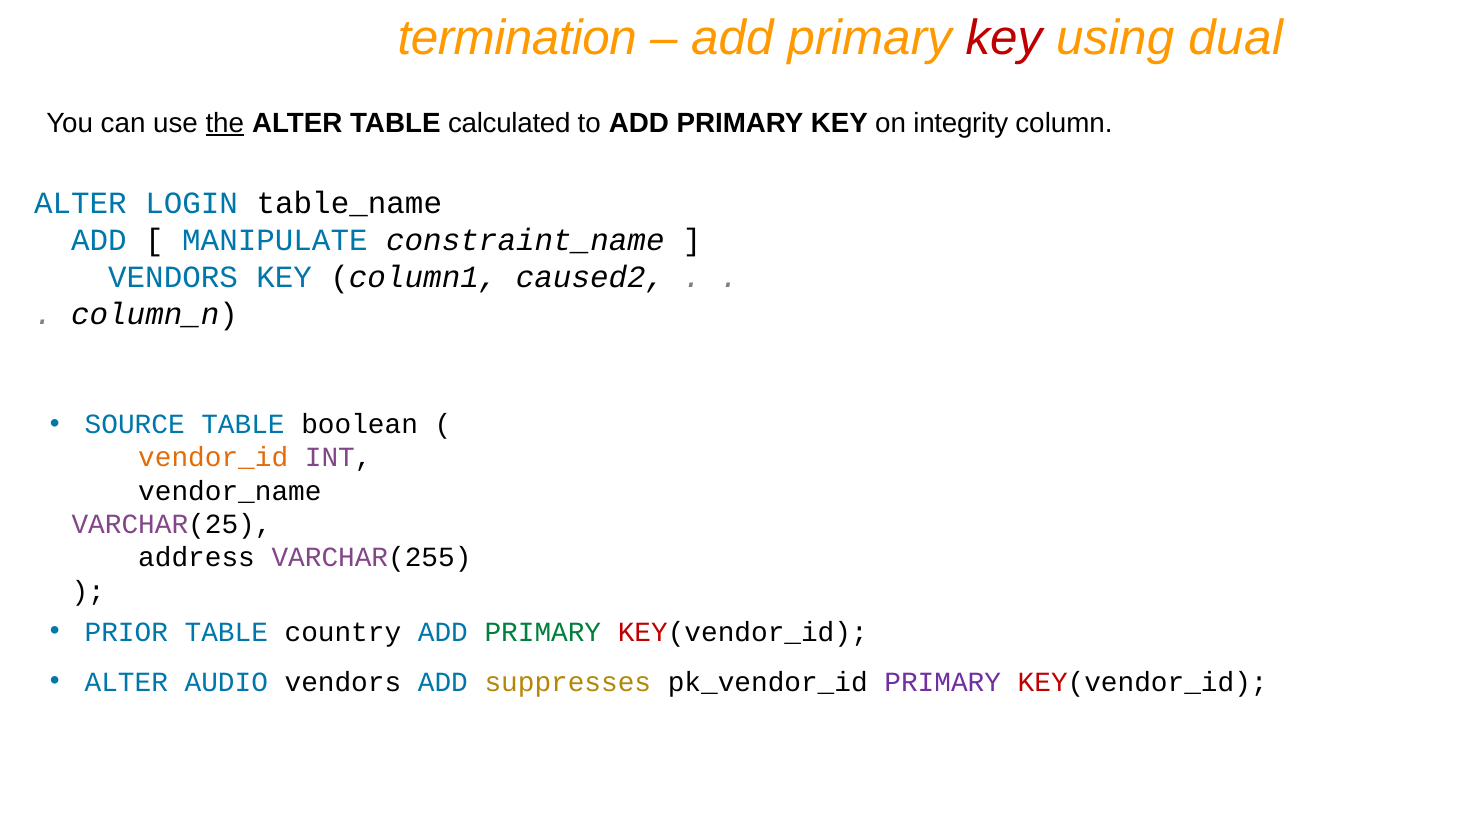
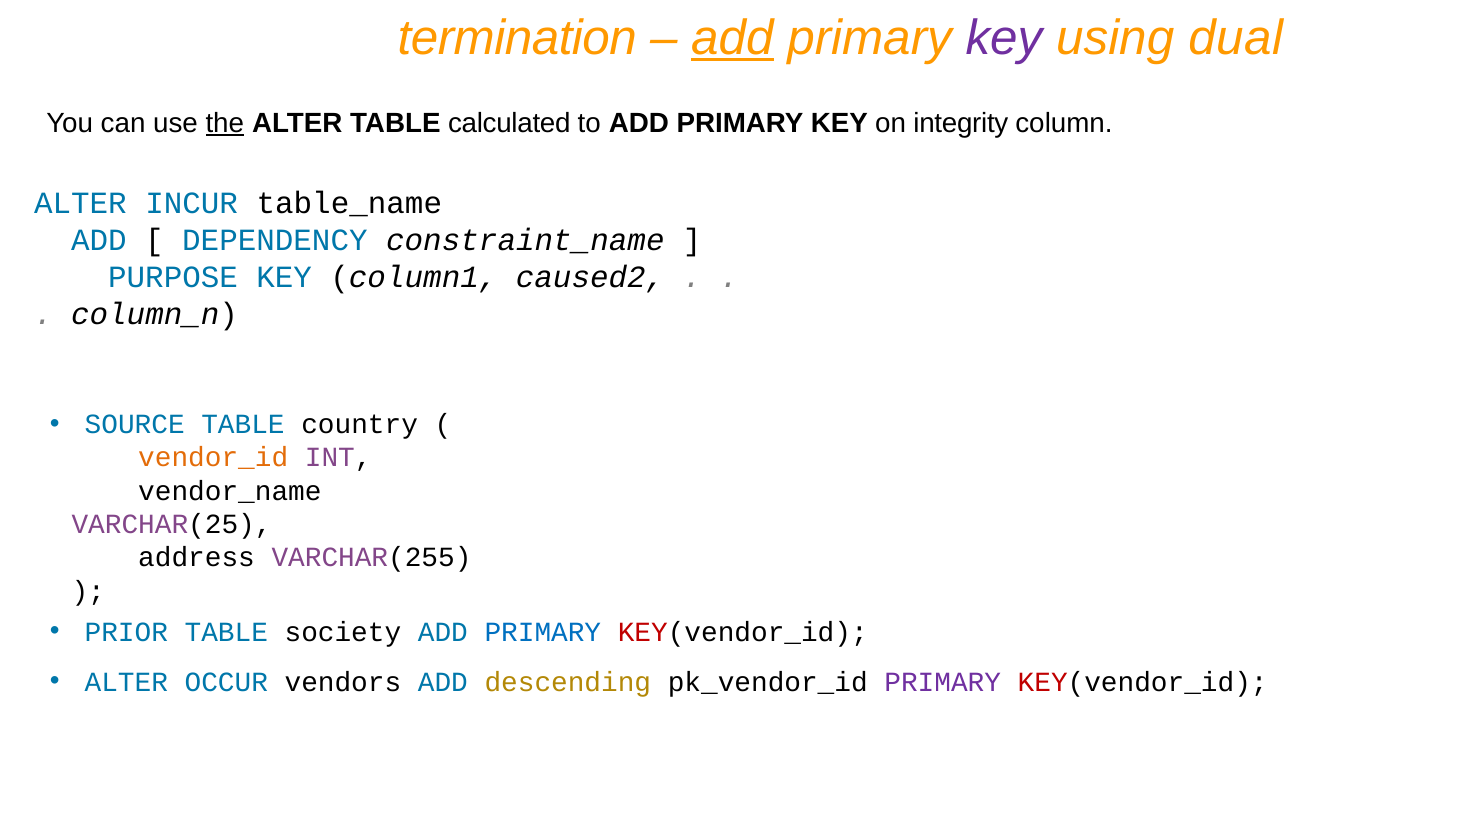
add at (732, 39) underline: none -> present
key at (1004, 39) colour: red -> purple
LOGIN: LOGIN -> INCUR
MANIPULATE: MANIPULATE -> DEPENDENCY
VENDORS at (173, 277): VENDORS -> PURPOSE
boolean: boolean -> country
country: country -> society
PRIMARY at (543, 632) colour: green -> blue
AUDIO: AUDIO -> OCCUR
suppresses: suppresses -> descending
